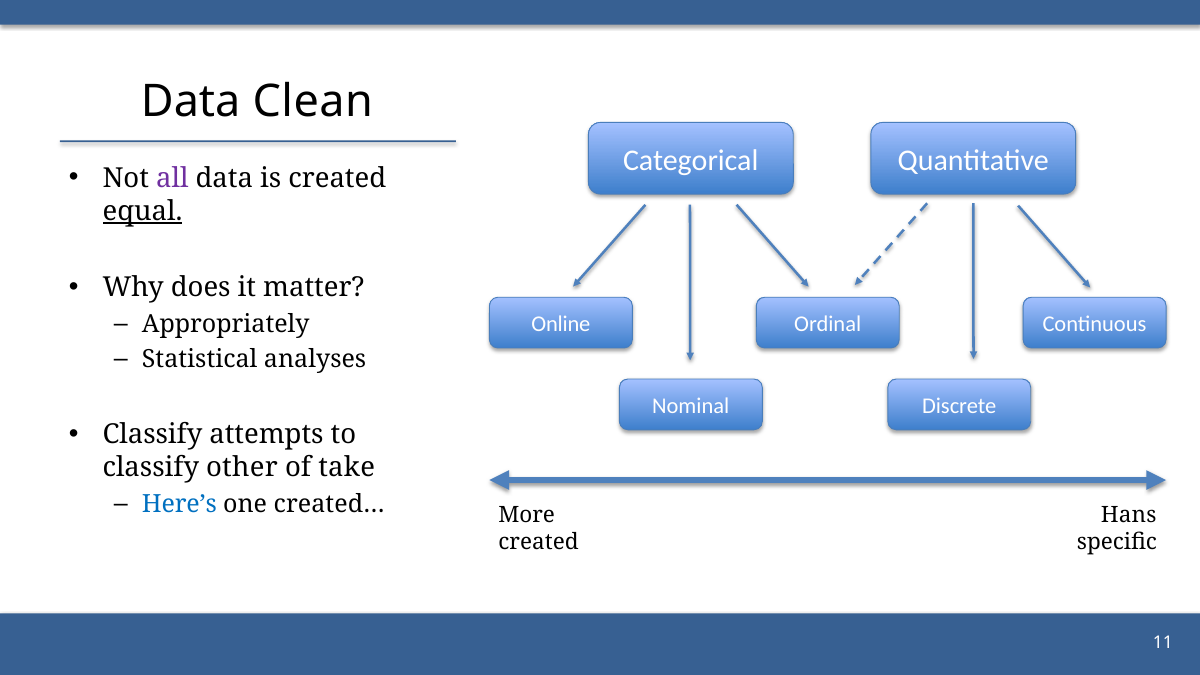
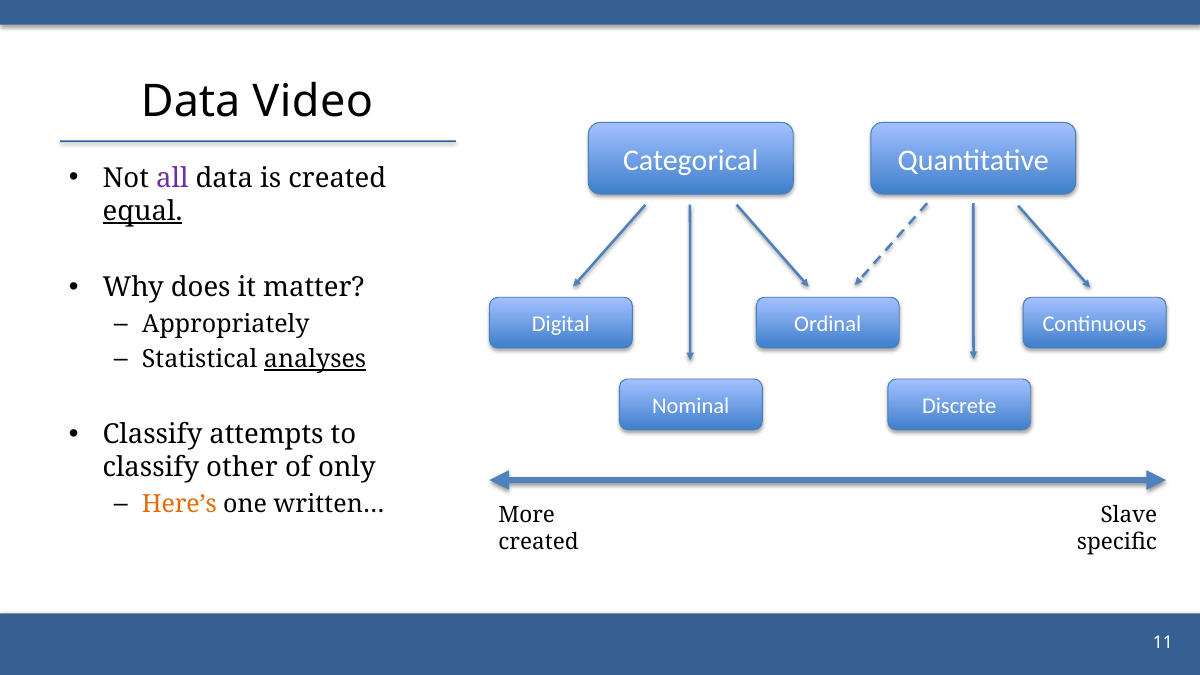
Clean: Clean -> Video
Online: Online -> Digital
analyses underline: none -> present
take: take -> only
Here’s colour: blue -> orange
created…: created… -> written…
Hans: Hans -> Slave
